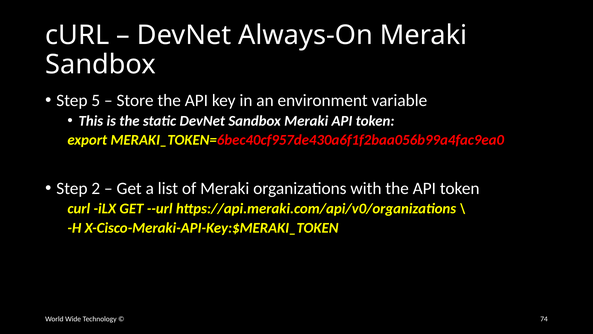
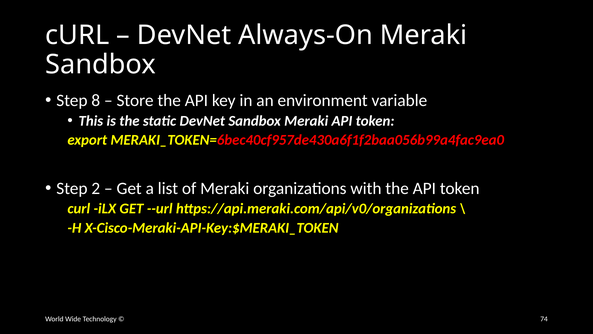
5: 5 -> 8
